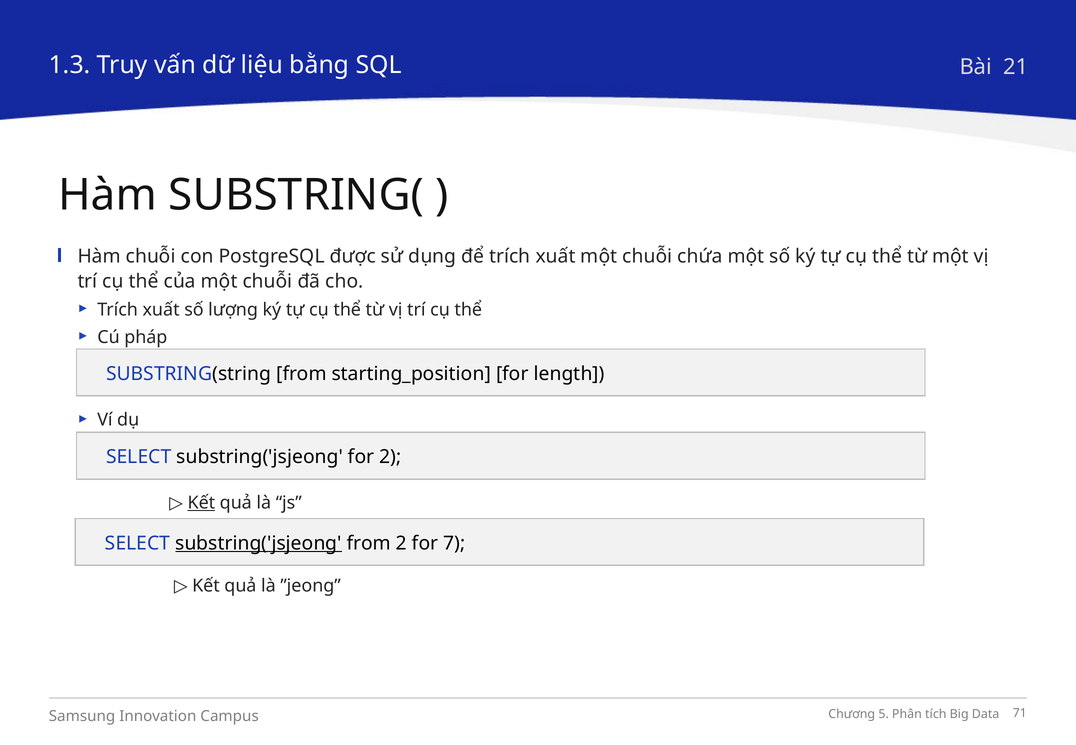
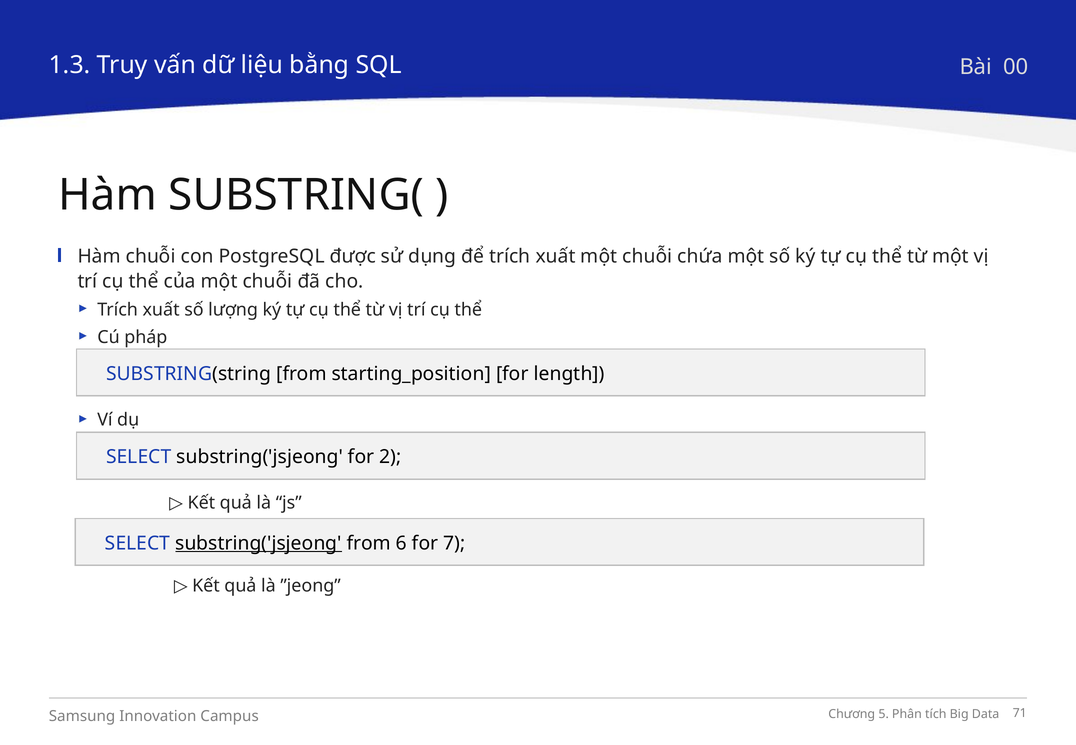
21: 21 -> 00
Kết at (201, 503) underline: present -> none
from 2: 2 -> 6
